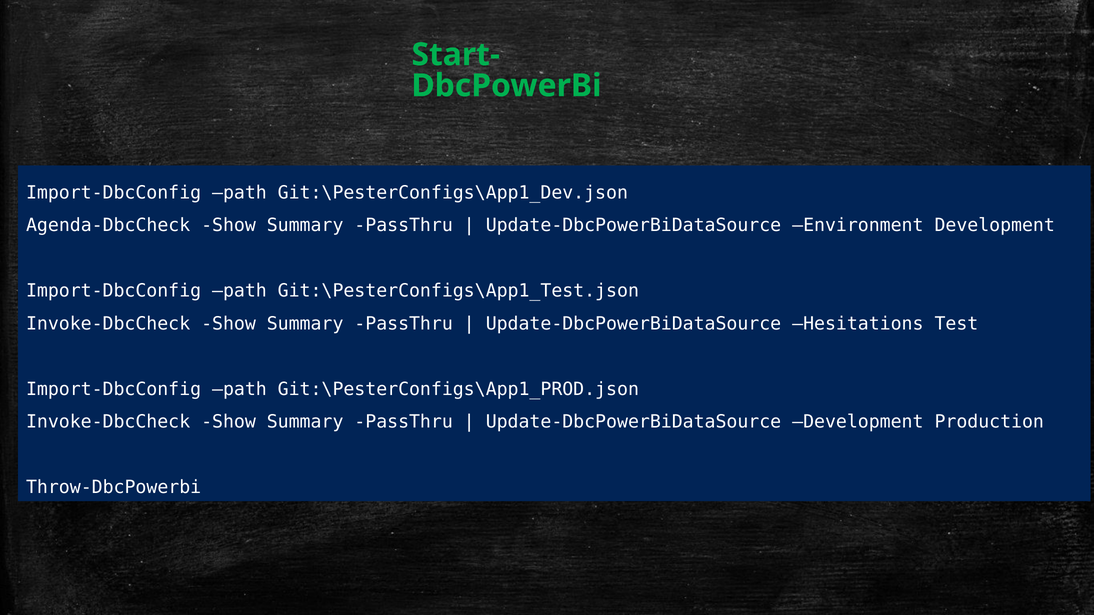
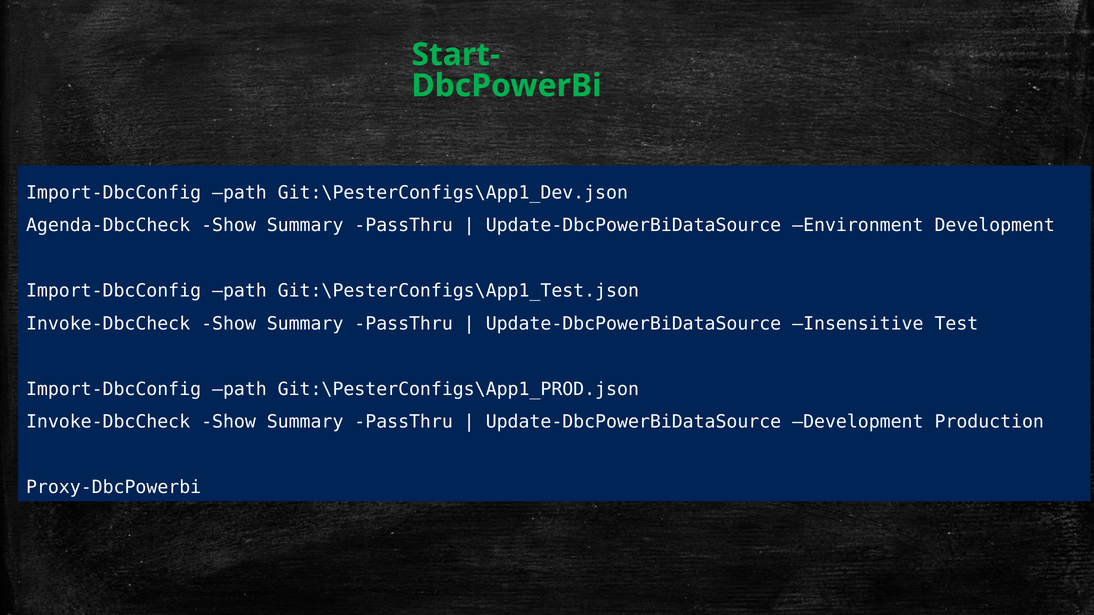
Hesitations: Hesitations -> Insensitive
Throw-DbcPowerbi: Throw-DbcPowerbi -> Proxy-DbcPowerbi
